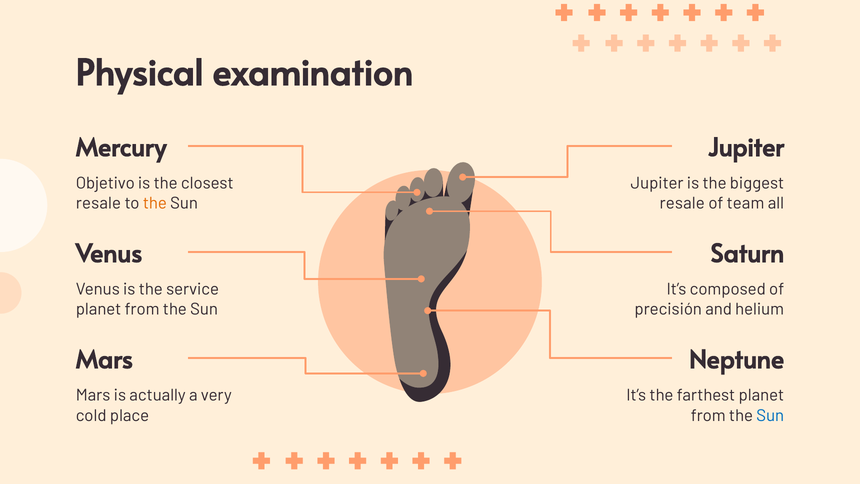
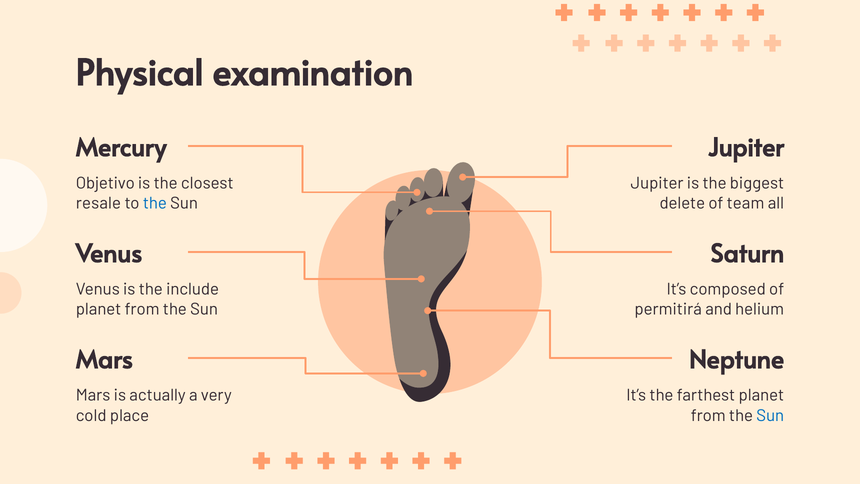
the at (155, 203) colour: orange -> blue
resale at (682, 203): resale -> delete
service: service -> include
precisión: precisión -> permitirá
